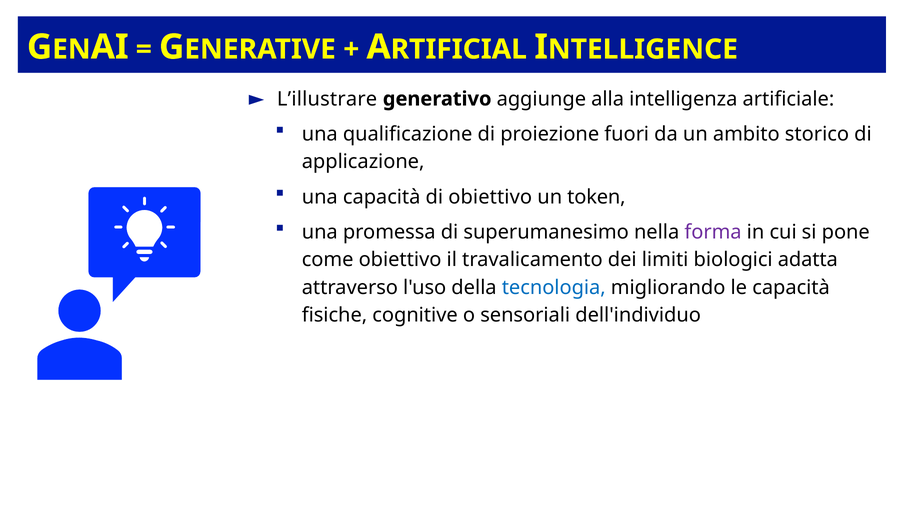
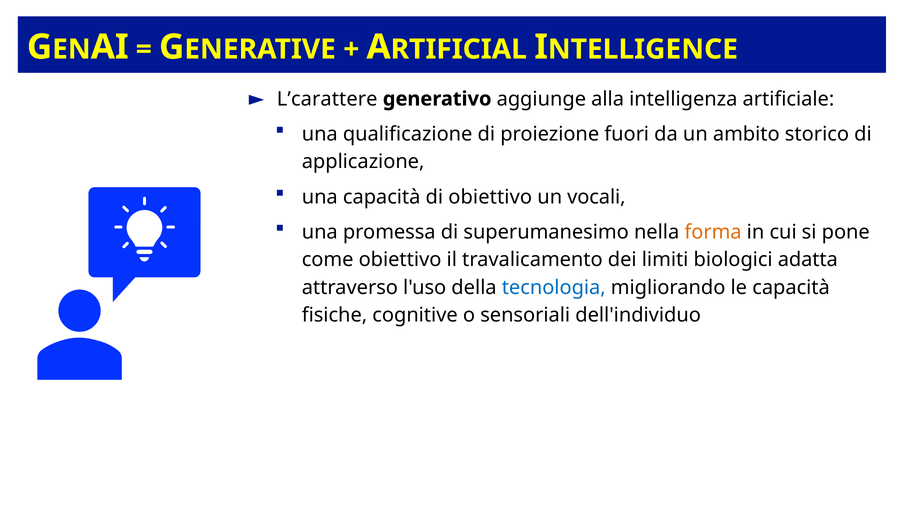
L’illustrare: L’illustrare -> L’carattere
token: token -> vocali
forma colour: purple -> orange
